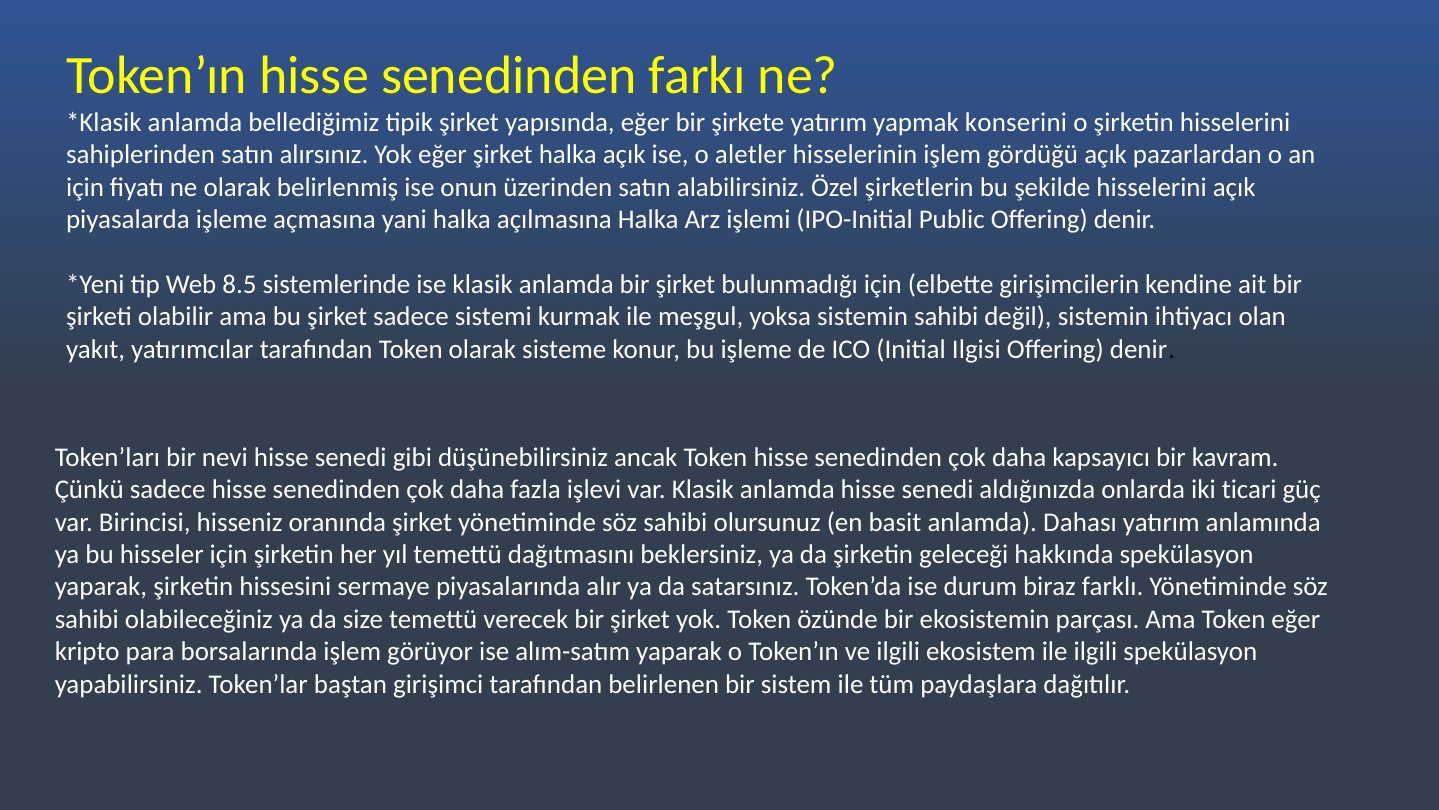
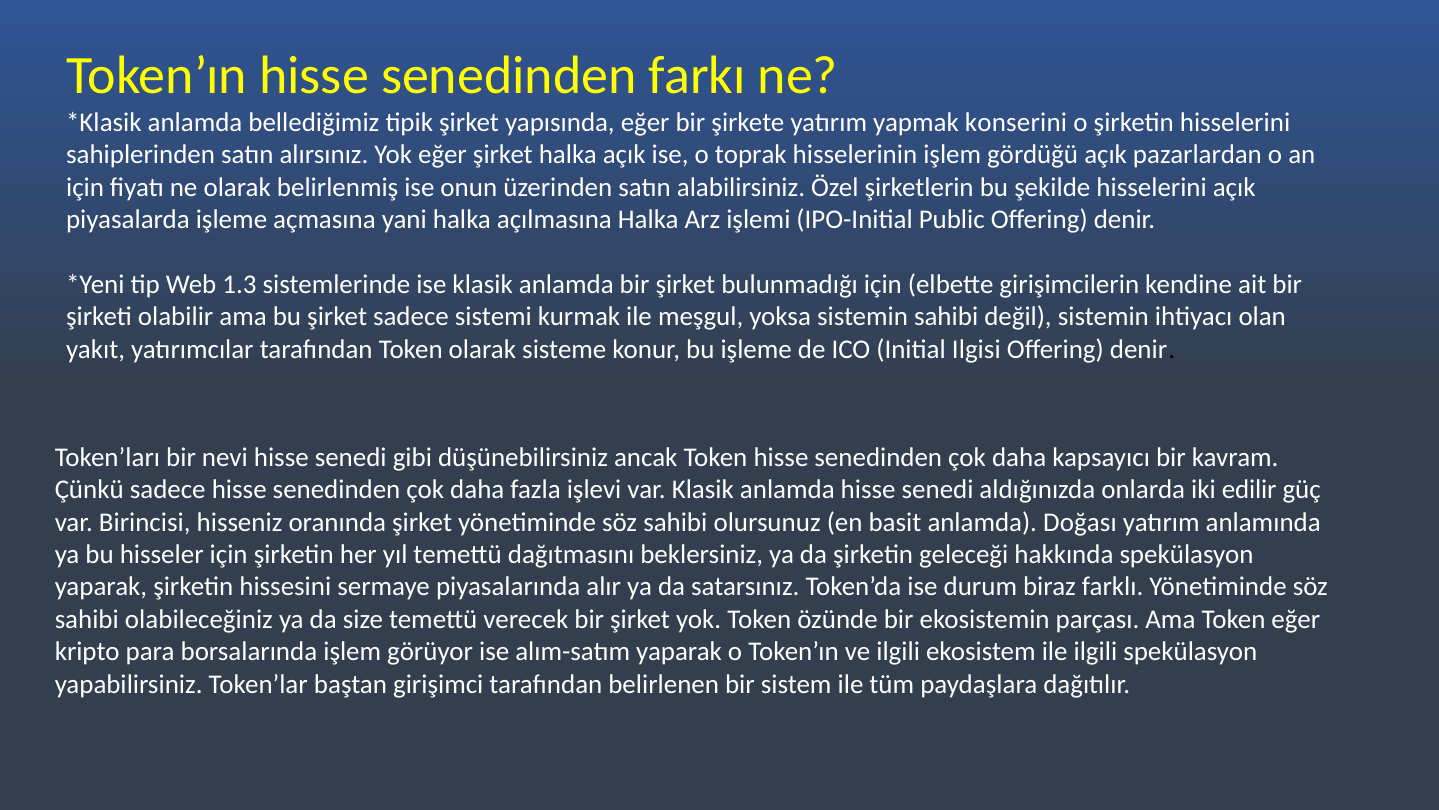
aletler: aletler -> toprak
8.5: 8.5 -> 1.3
ticari: ticari -> edilir
Dahası: Dahası -> Doğası
